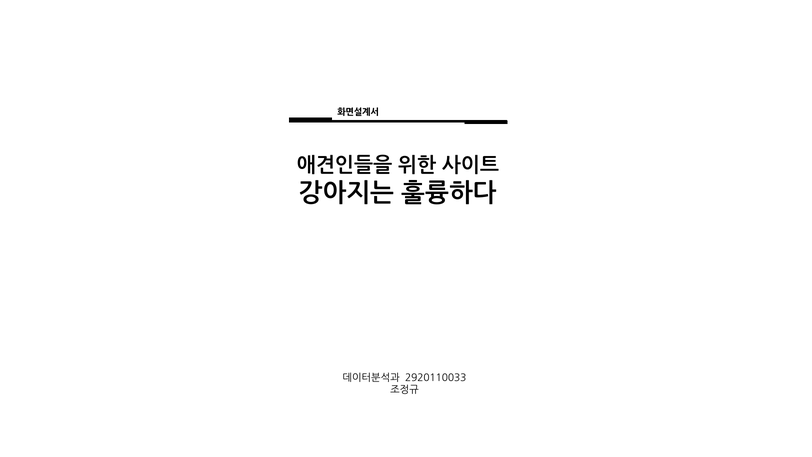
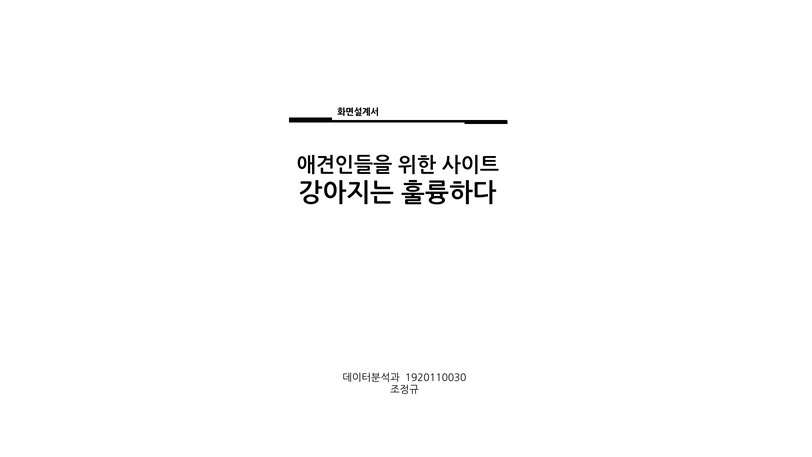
2920110033: 2920110033 -> 1920110030
